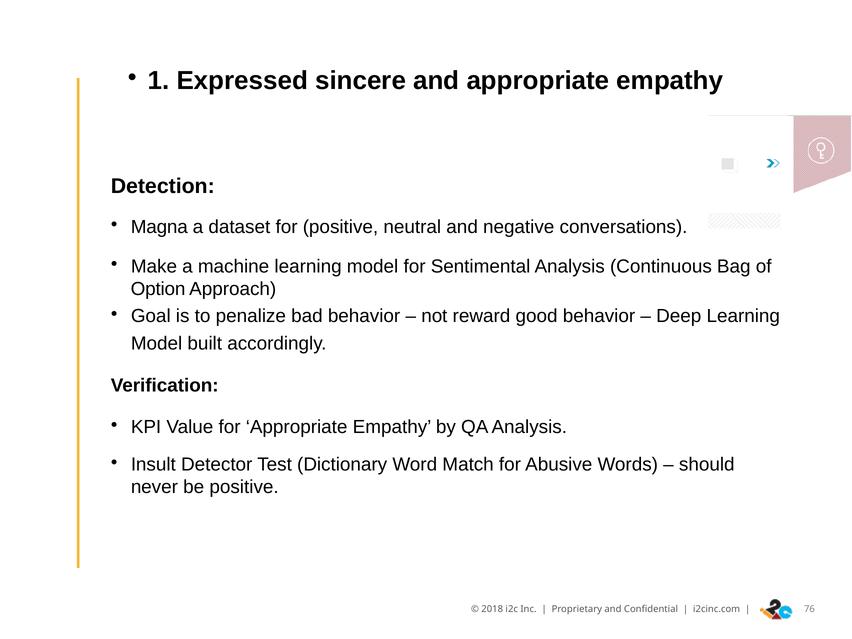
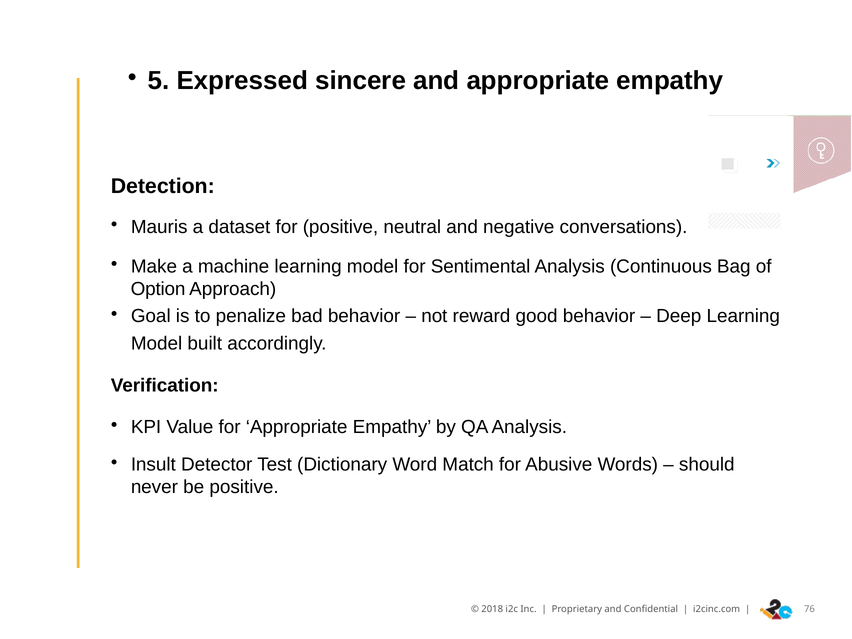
1: 1 -> 5
Magna: Magna -> Mauris
